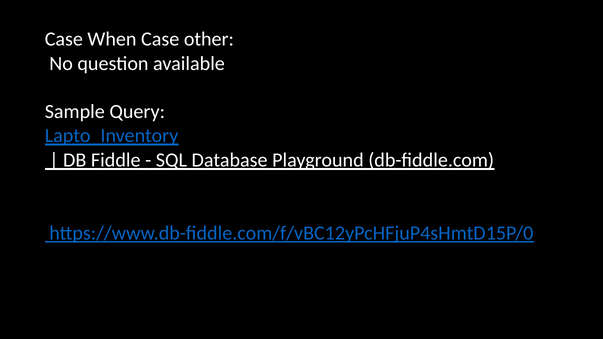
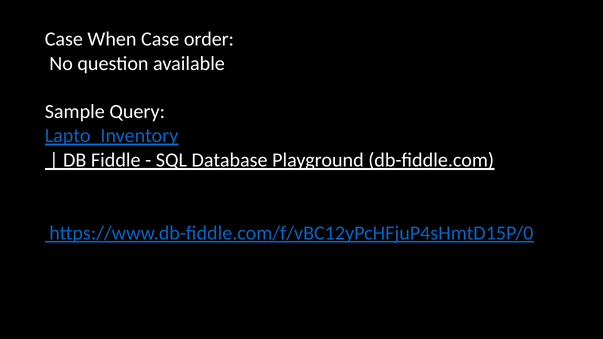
other: other -> order
